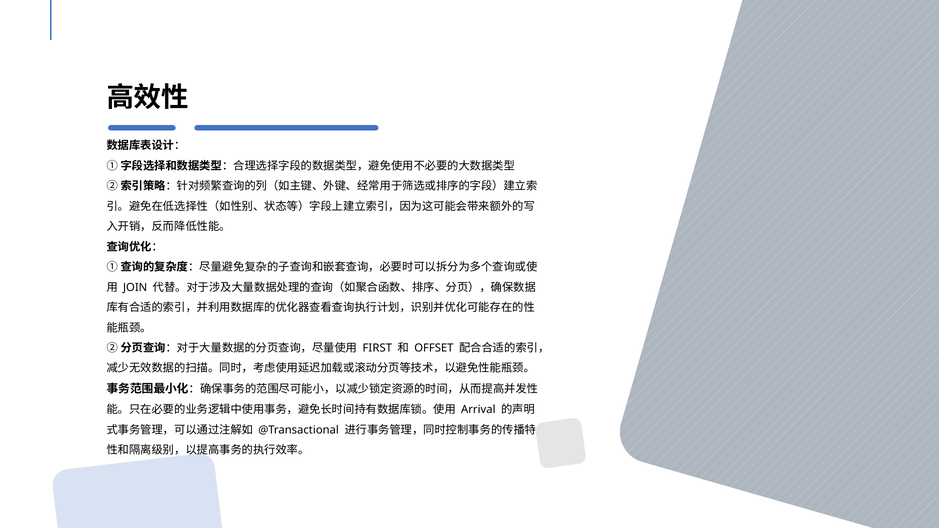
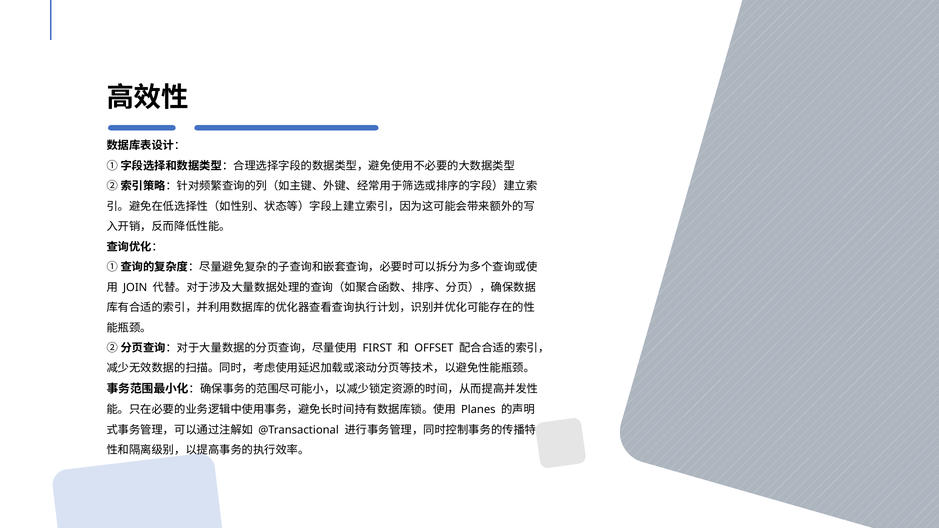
Arrival: Arrival -> Planes
